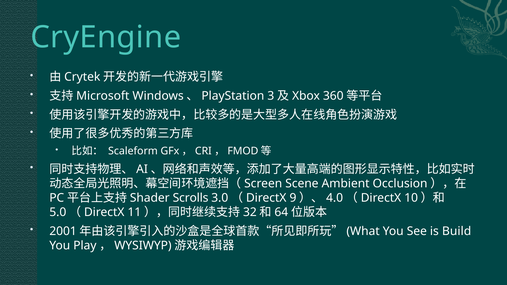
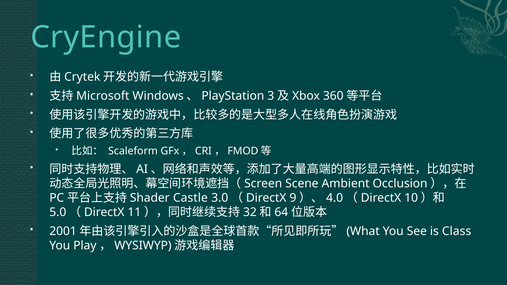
Scrolls: Scrolls -> Castle
Build: Build -> Class
